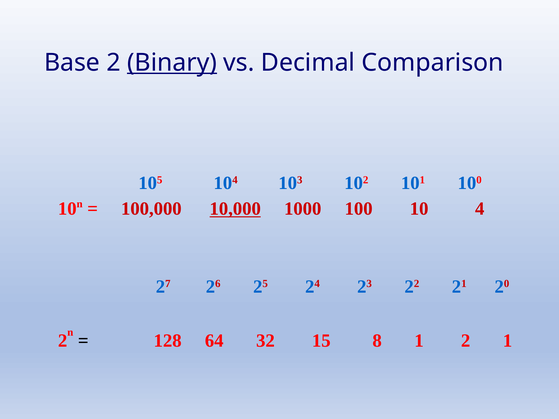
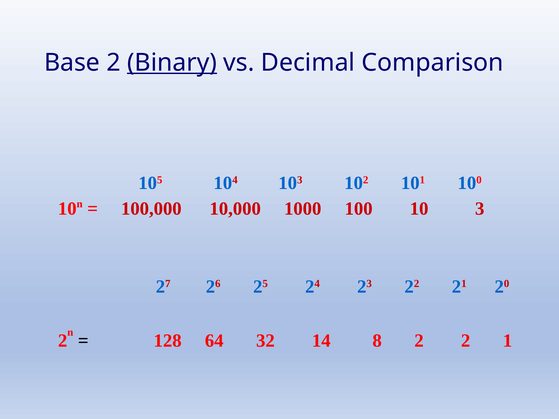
10,000 underline: present -> none
4: 4 -> 3
15: 15 -> 14
8 1: 1 -> 2
